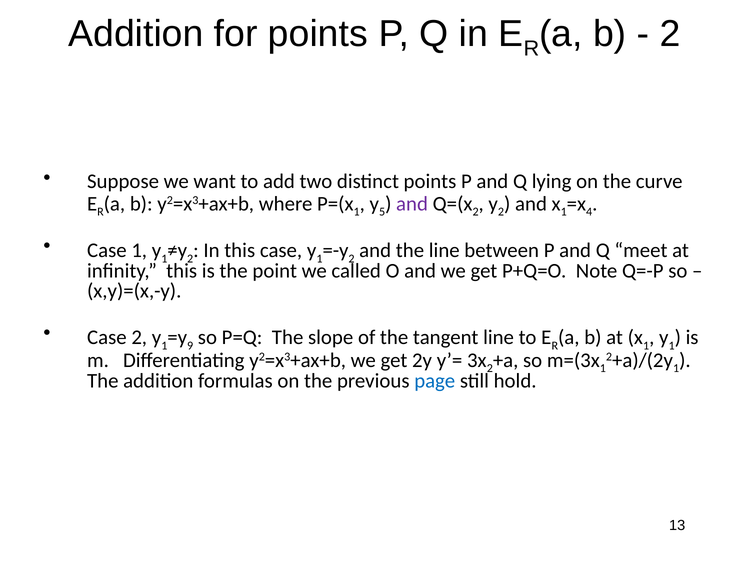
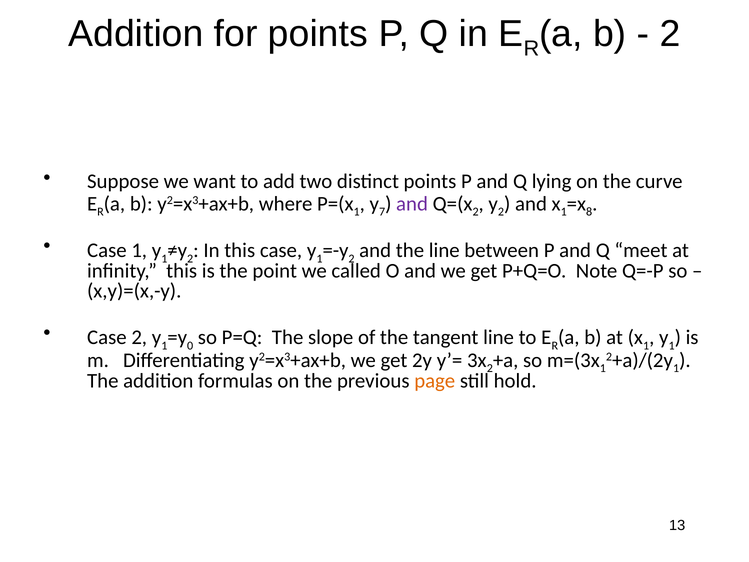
5: 5 -> 7
4: 4 -> 8
9: 9 -> 0
page colour: blue -> orange
